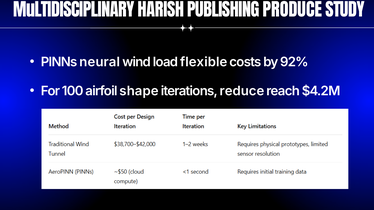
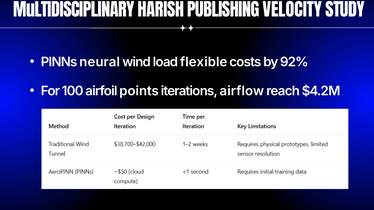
PRODUCE: PRODUCE -> VELOCITY
shape: shape -> points
reduce: reduce -> airflow
